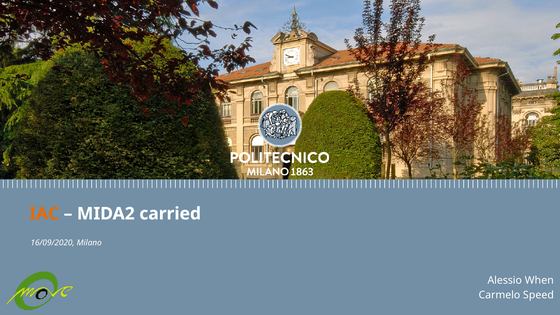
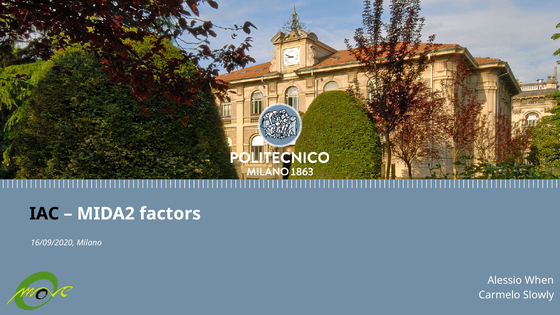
IAC colour: orange -> black
carried: carried -> factors
Speed: Speed -> Slowly
